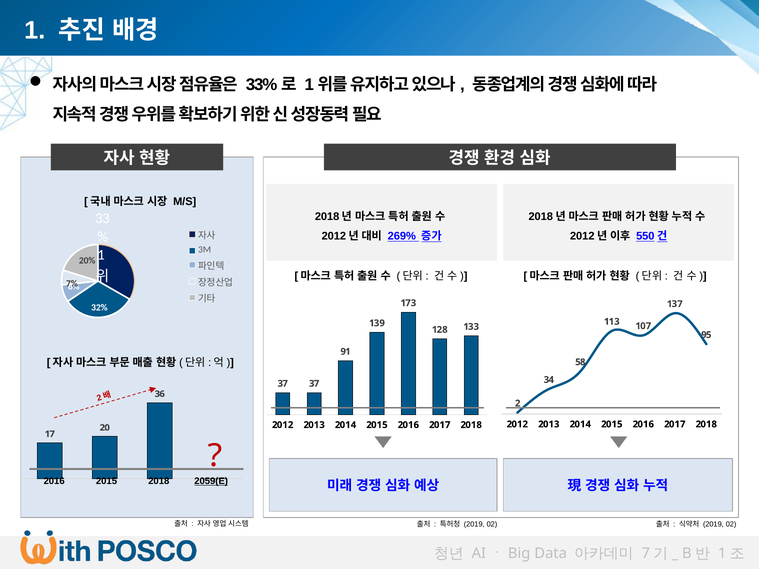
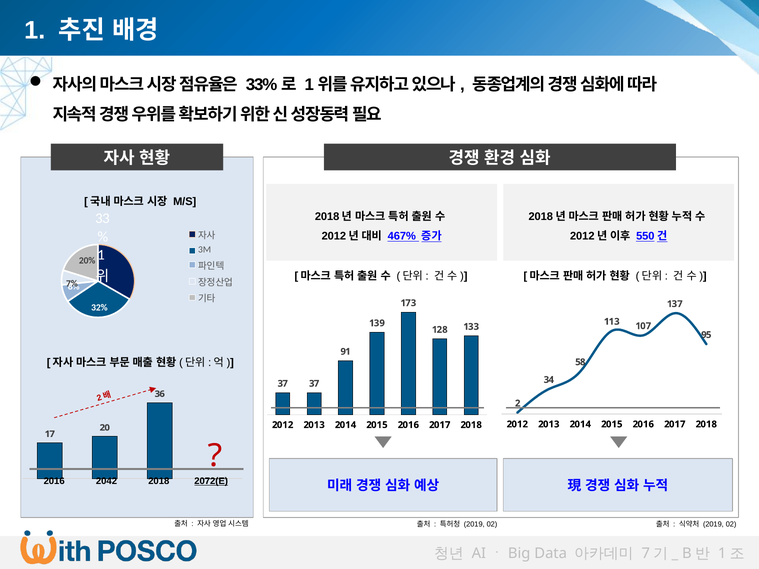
269%: 269% -> 467%
2016 2015: 2015 -> 2042
2059(E: 2059(E -> 2072(E
